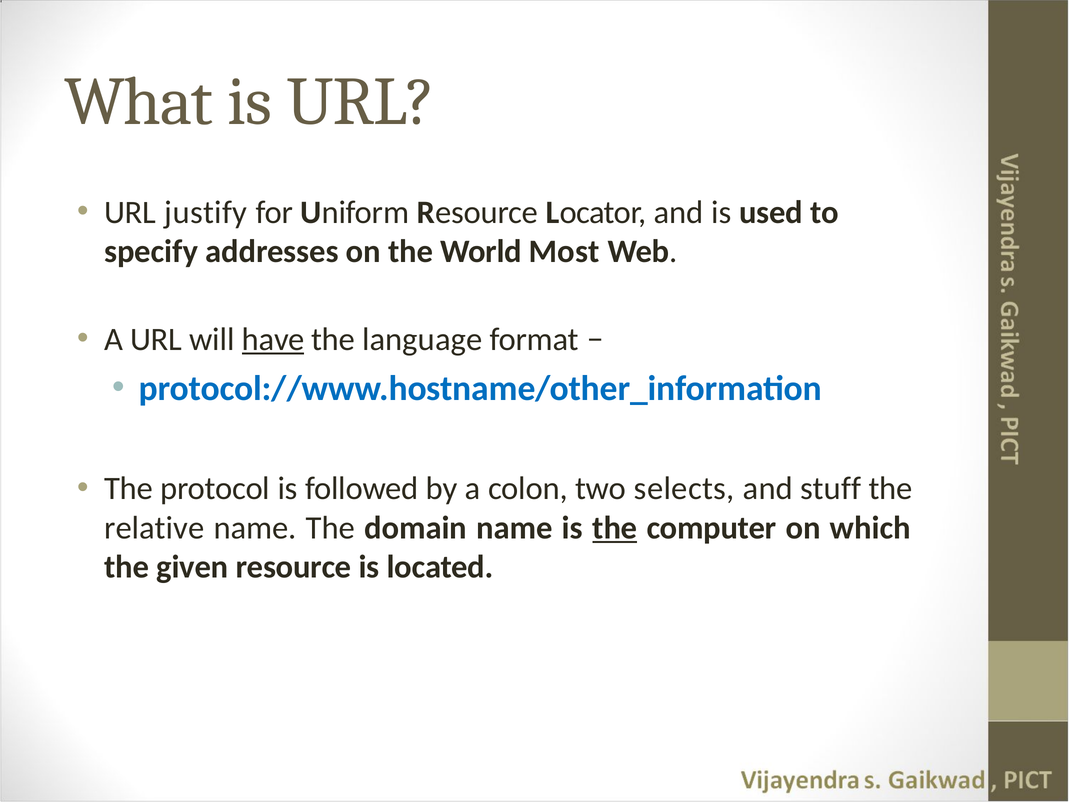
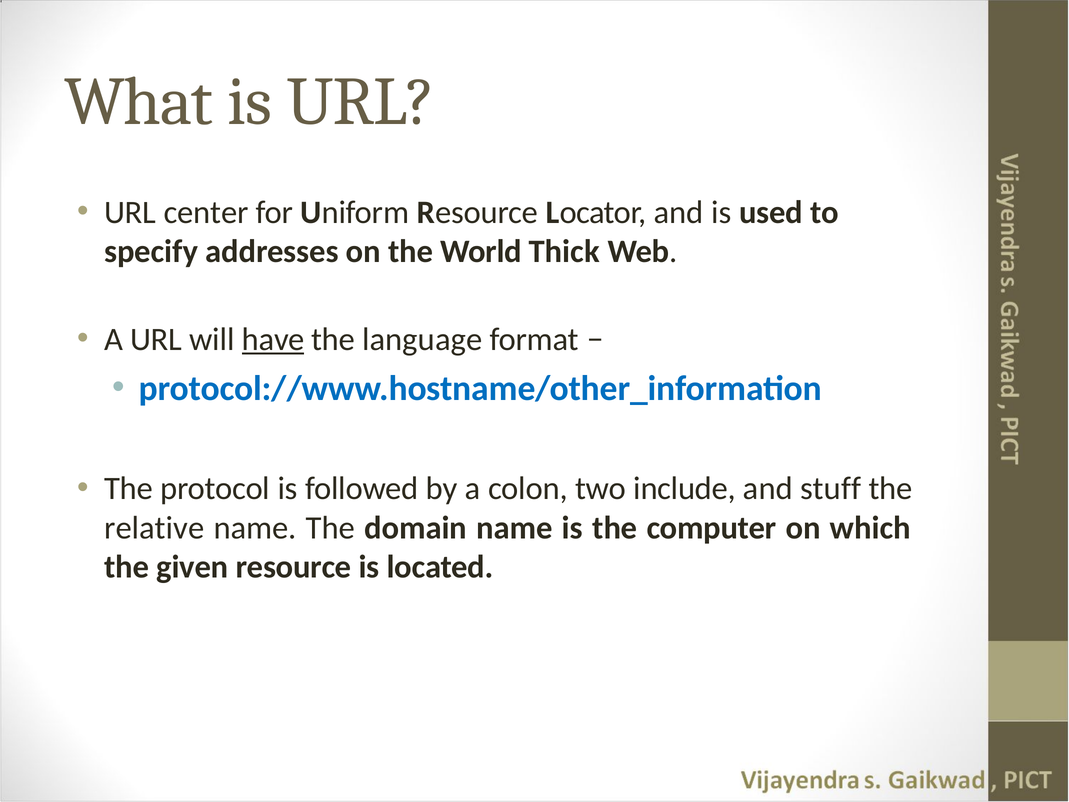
justify: justify -> center
Most: Most -> Thick
selects: selects -> include
the at (615, 528) underline: present -> none
